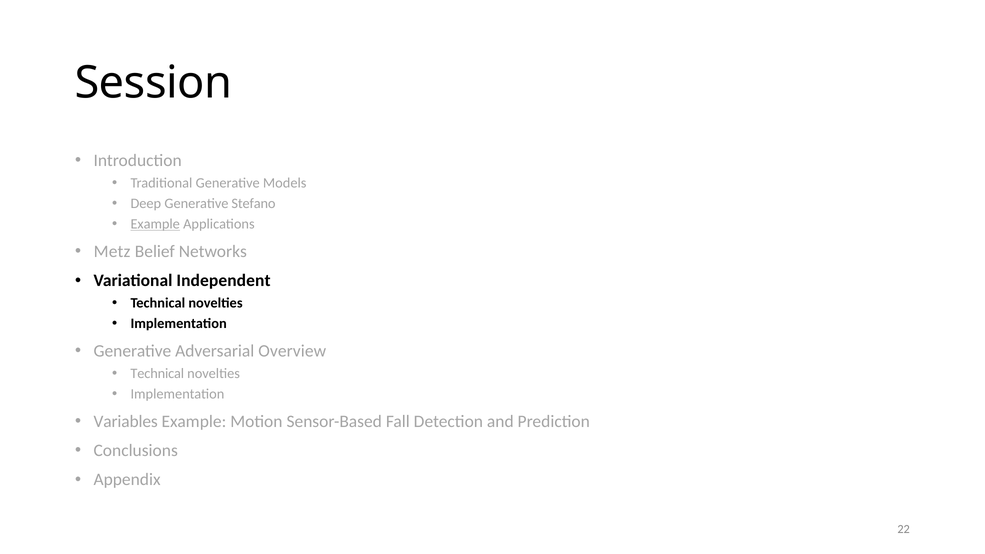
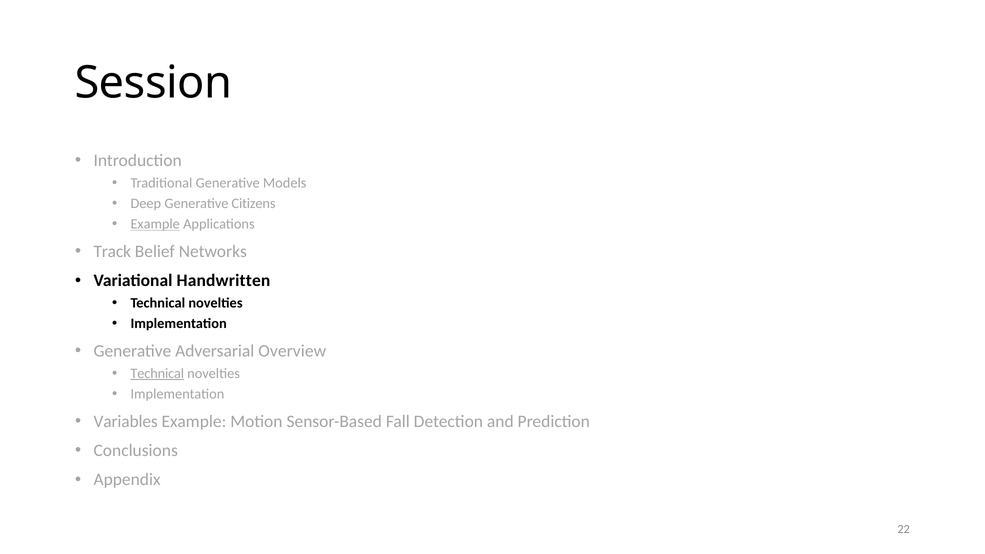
Stefano: Stefano -> Citizens
Metz: Metz -> Track
Independent: Independent -> Handwritten
Technical at (157, 373) underline: none -> present
